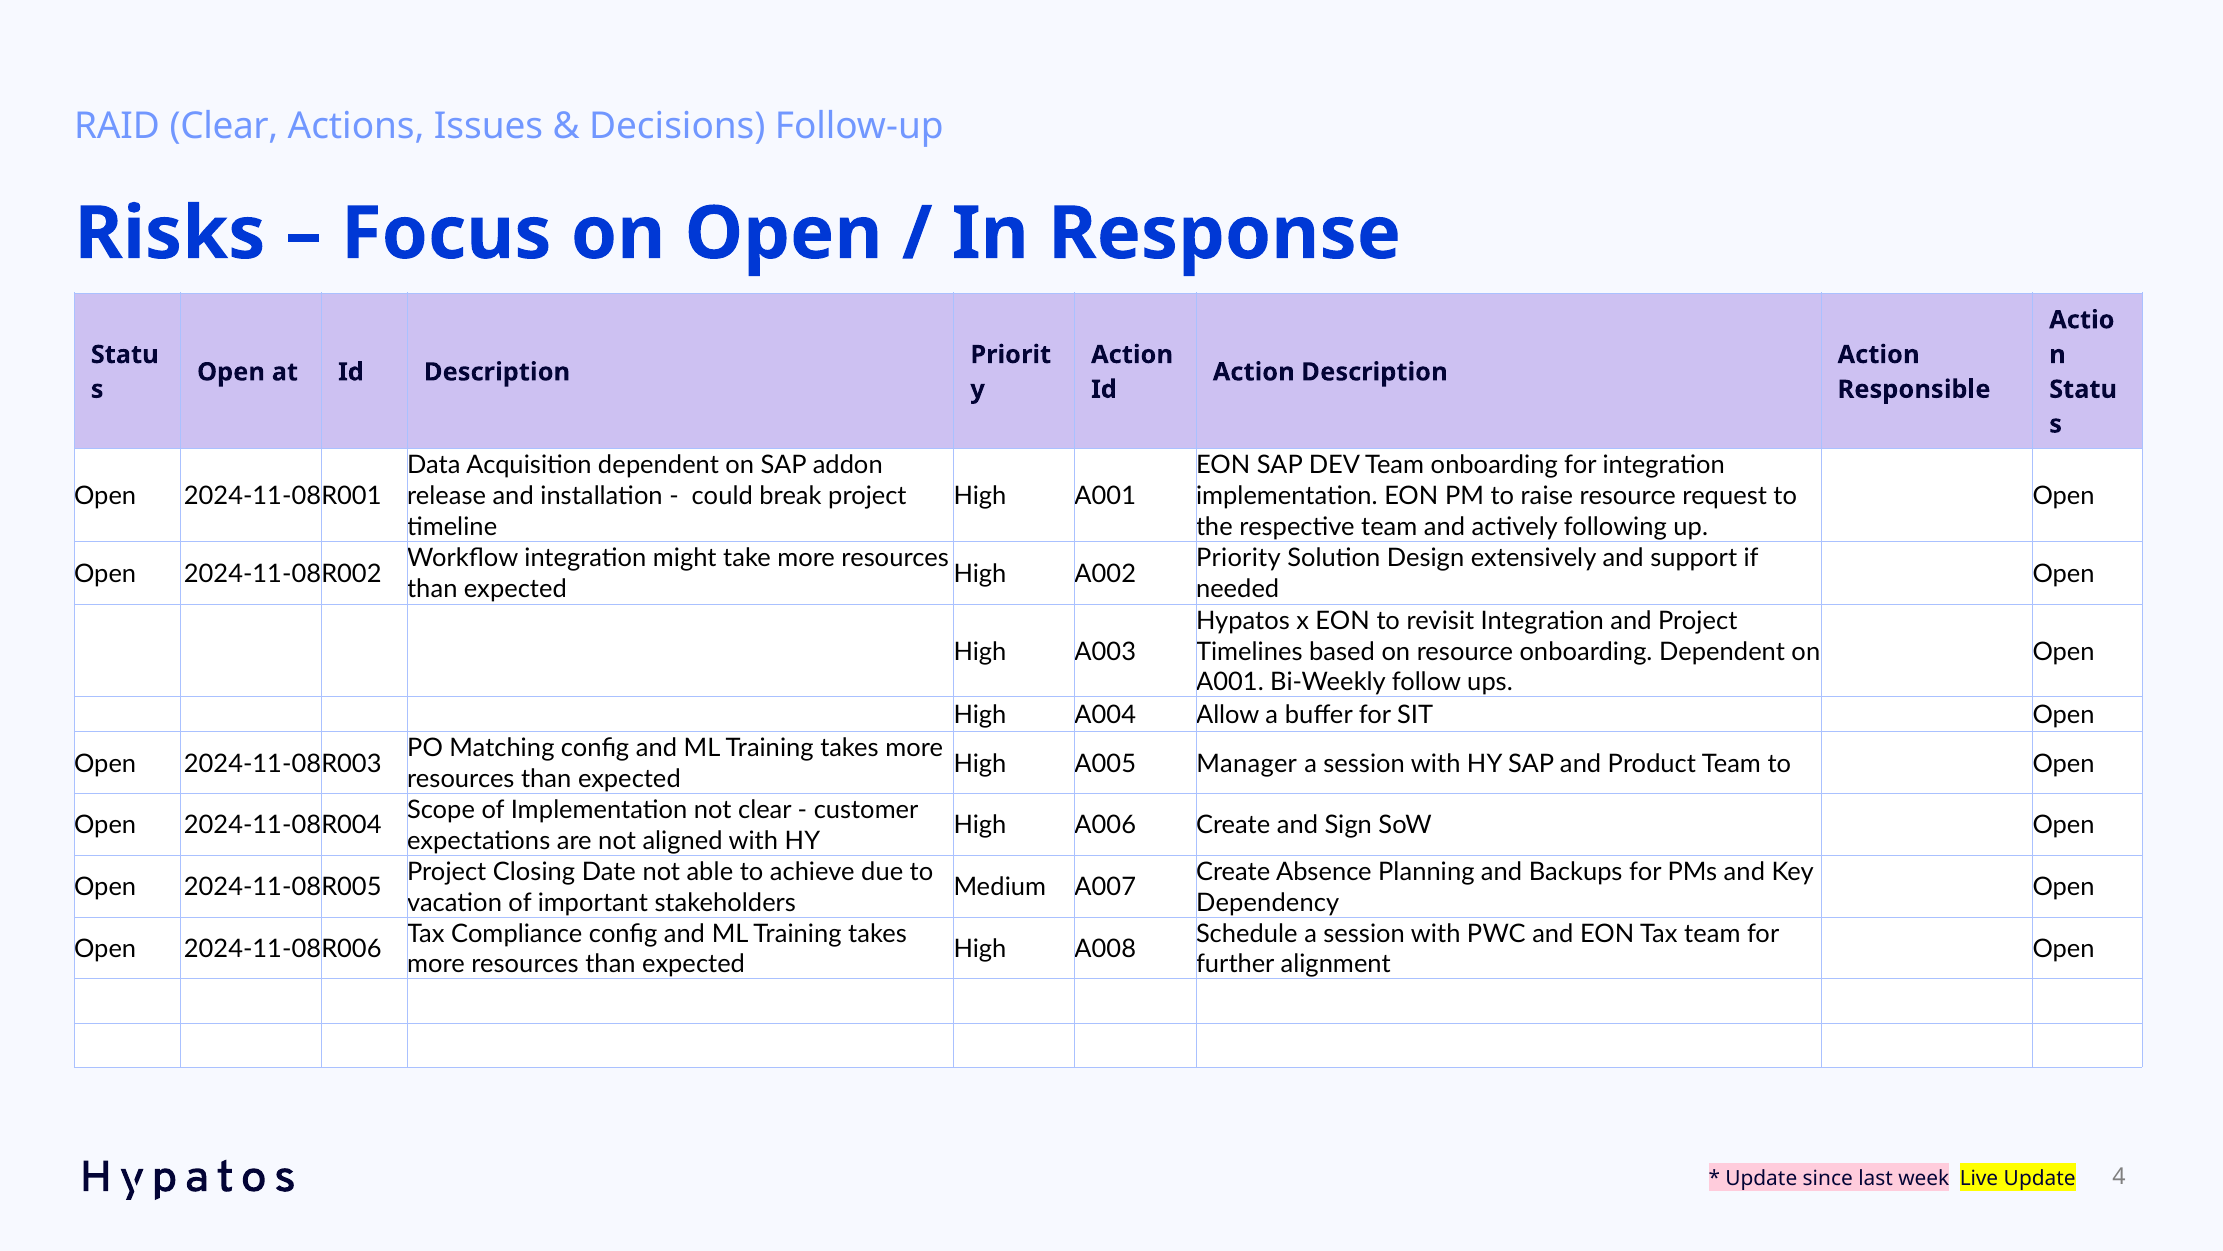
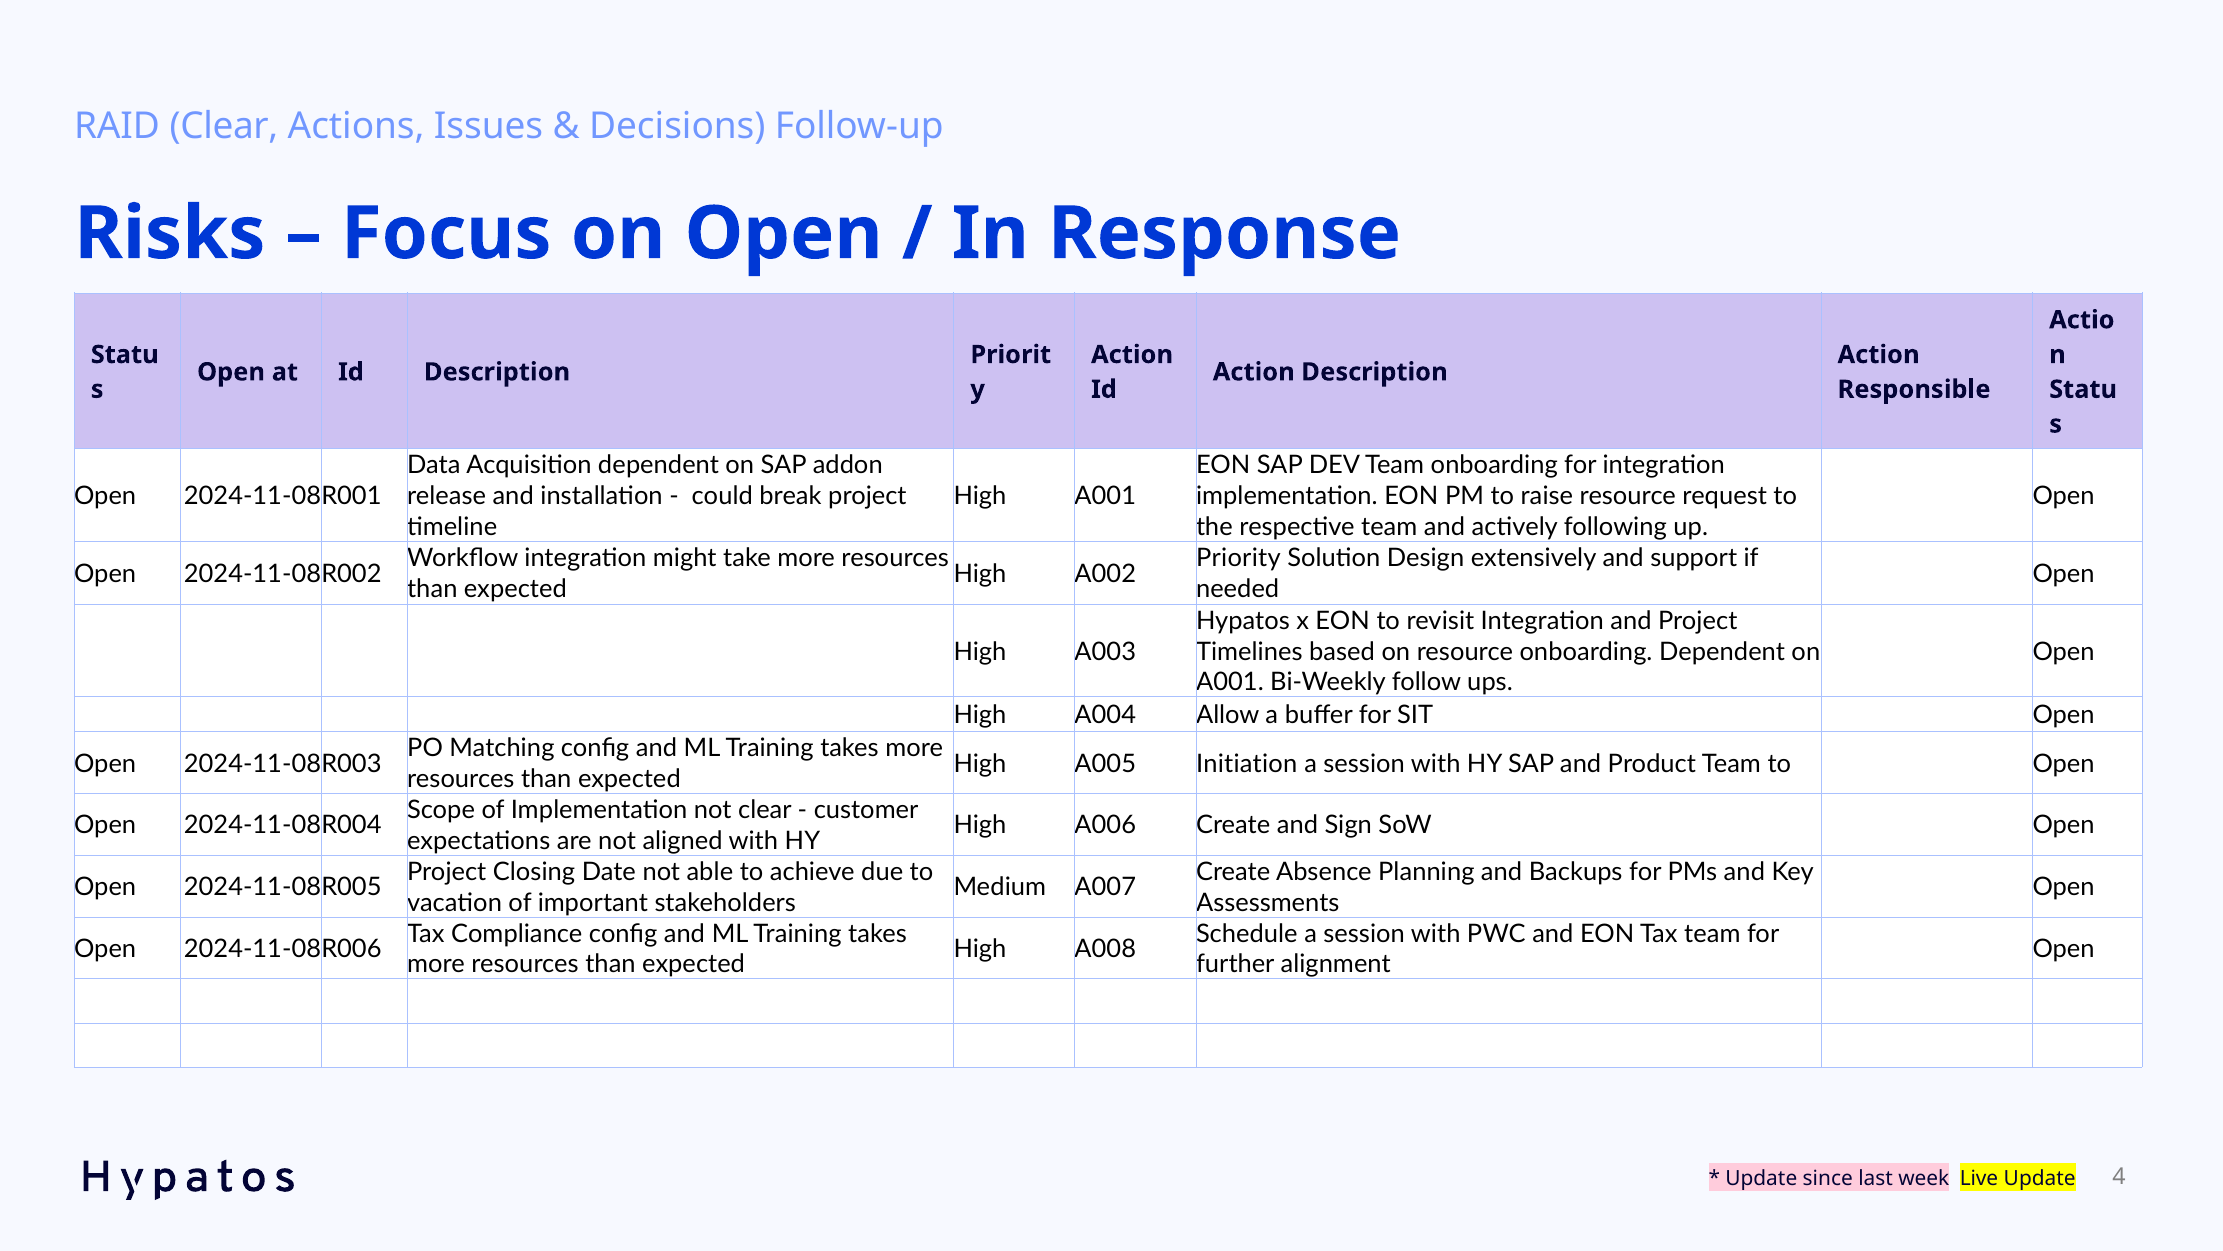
Manager: Manager -> Initiation
Dependency: Dependency -> Assessments
